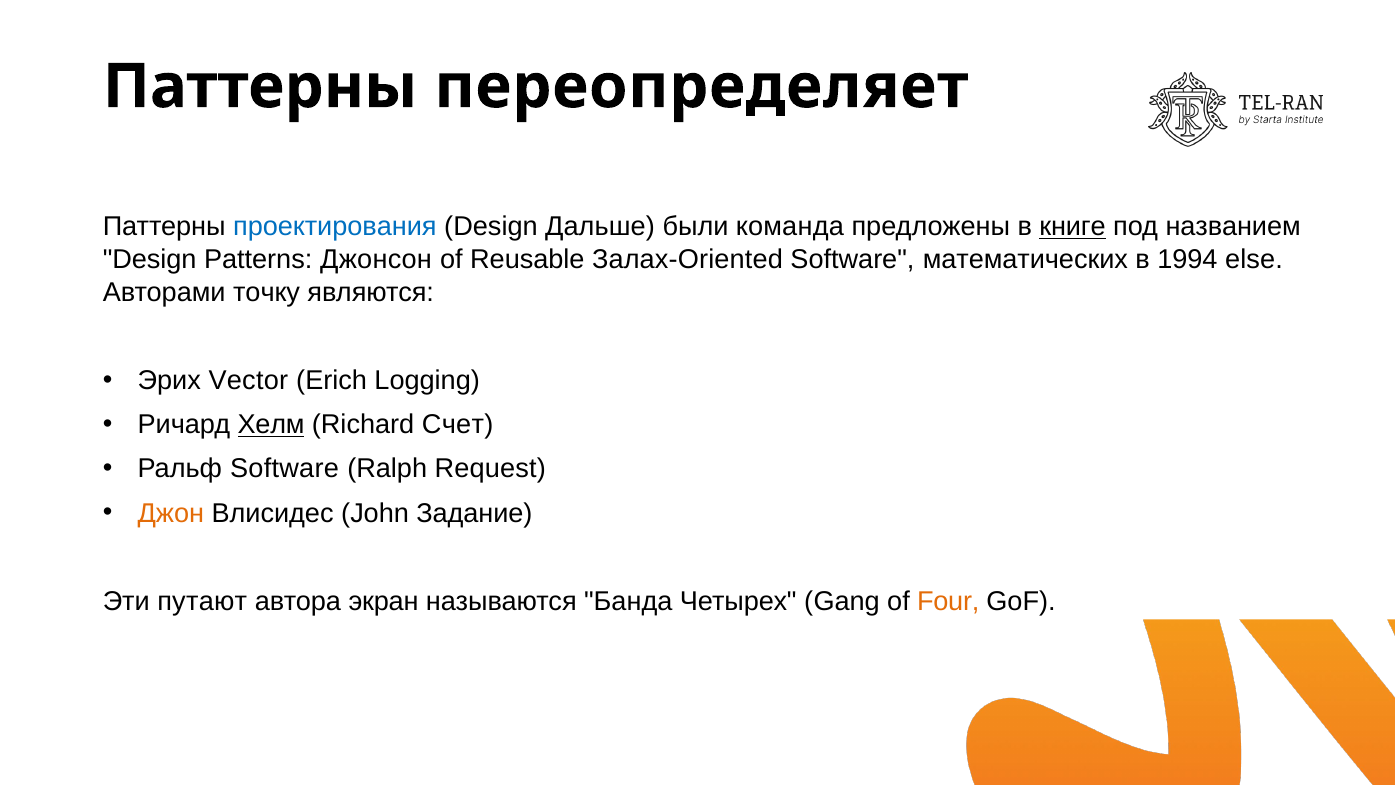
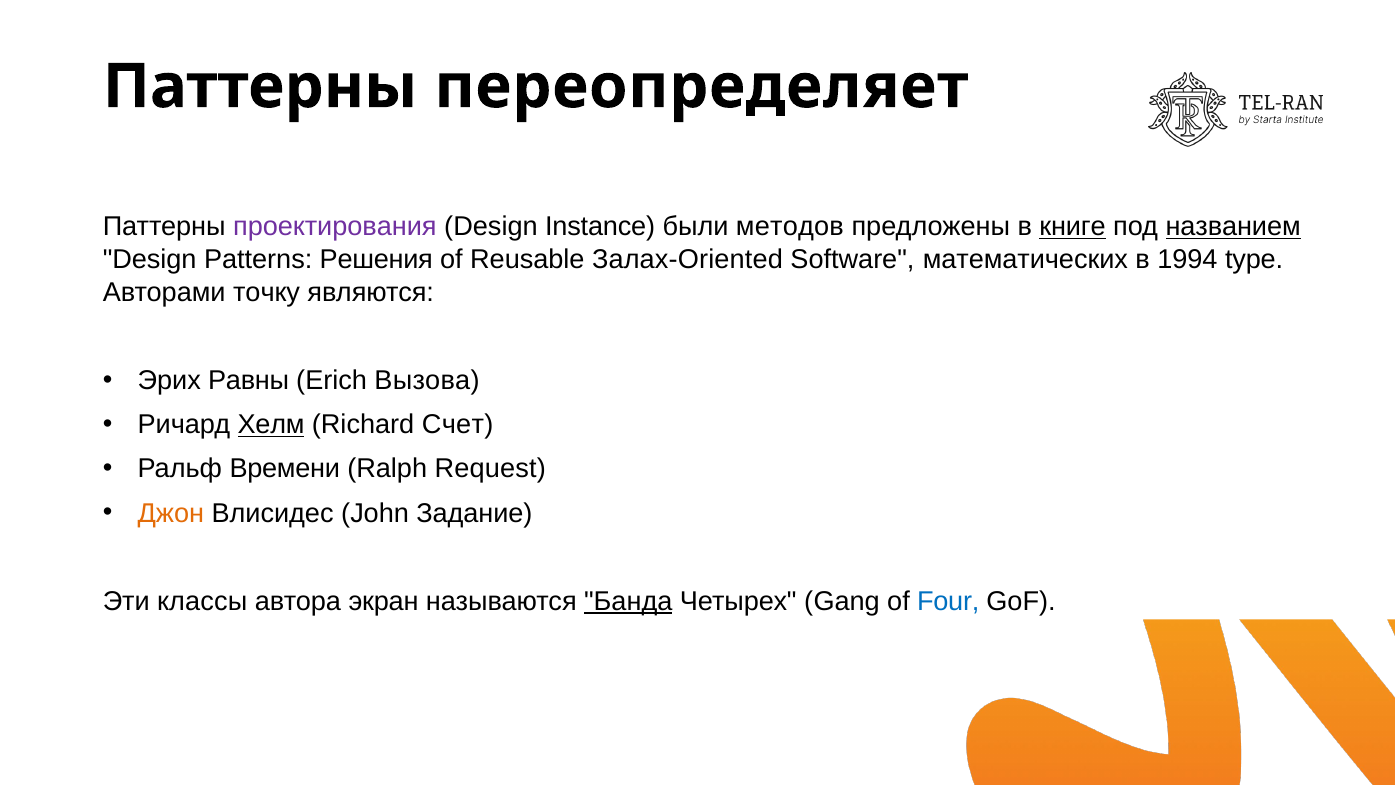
проектирования colour: blue -> purple
Дальше: Дальше -> Instance
команда: команда -> методов
названием underline: none -> present
Джонсон: Джонсон -> Решения
else: else -> type
Vector: Vector -> Равны
Logging: Logging -> Вызова
Ральф Software: Software -> Времени
путают: путают -> классы
Банда underline: none -> present
Four colour: orange -> blue
